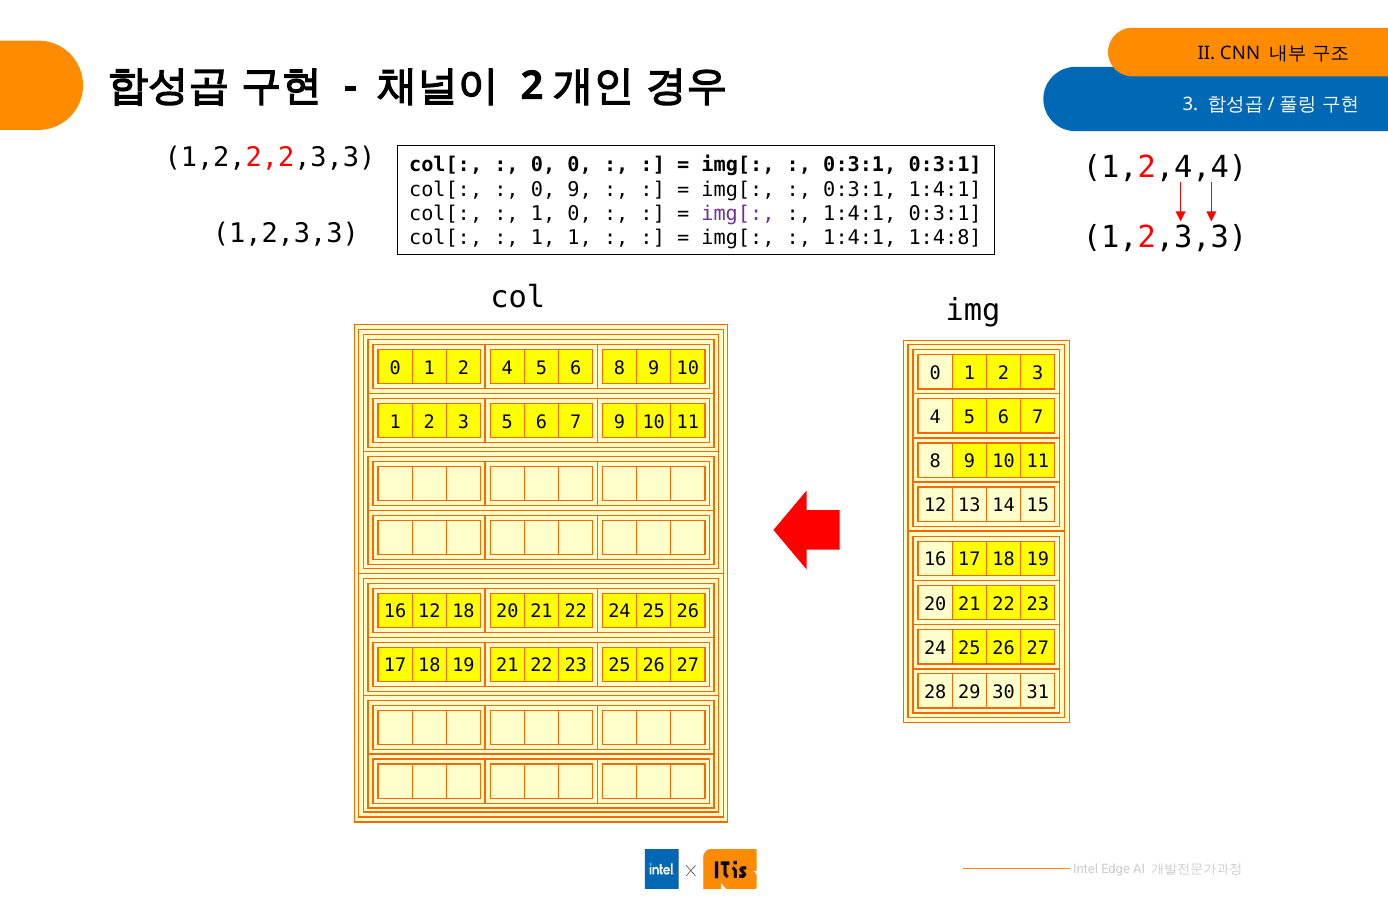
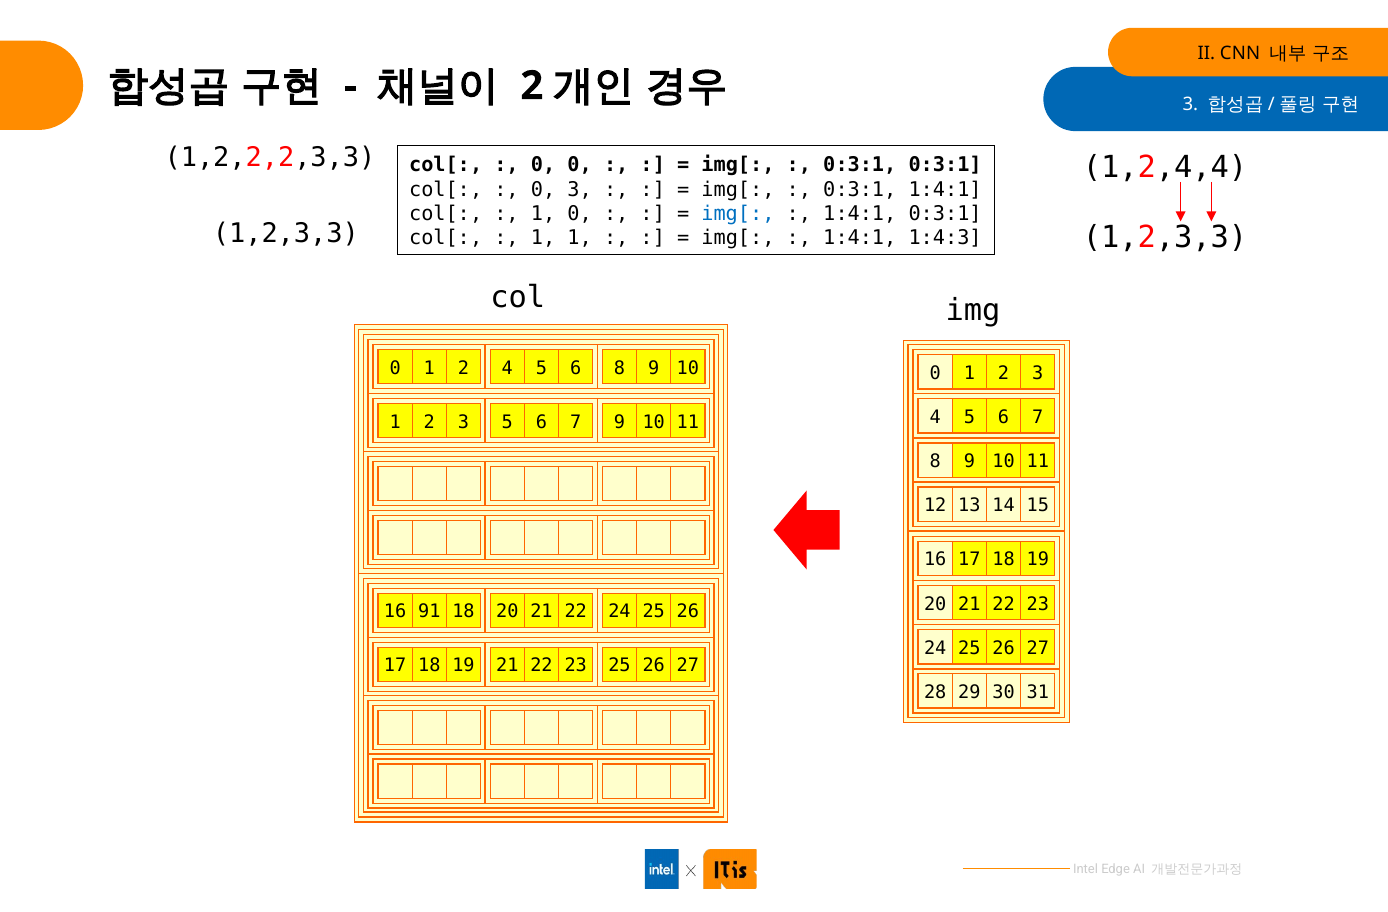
0 9: 9 -> 3
img[ at (738, 214) colour: purple -> blue
1:4:8: 1:4:8 -> 1:4:3
16 12: 12 -> 91
